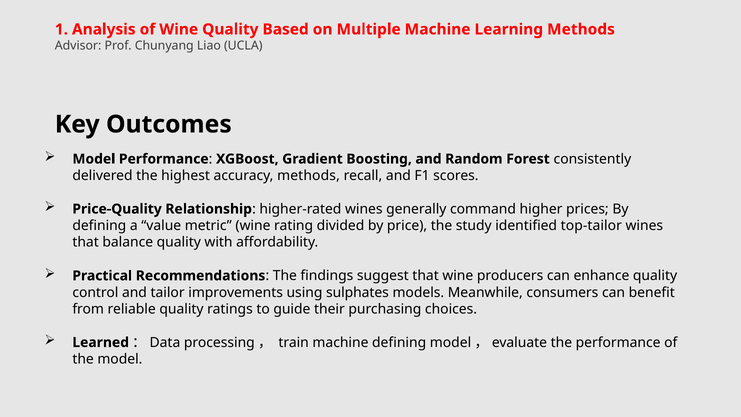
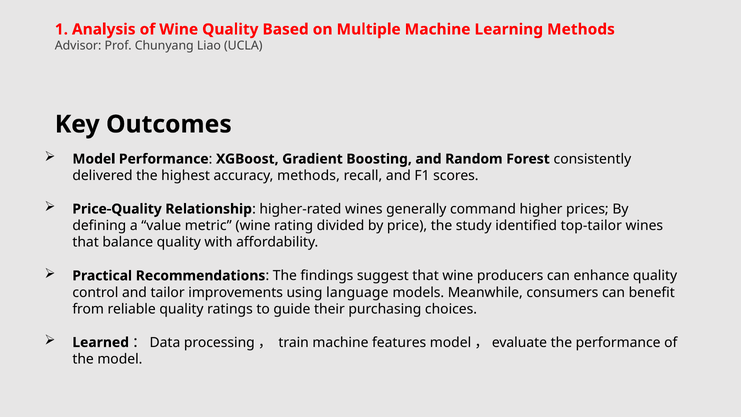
sulphates: sulphates -> language
machine defining: defining -> features
